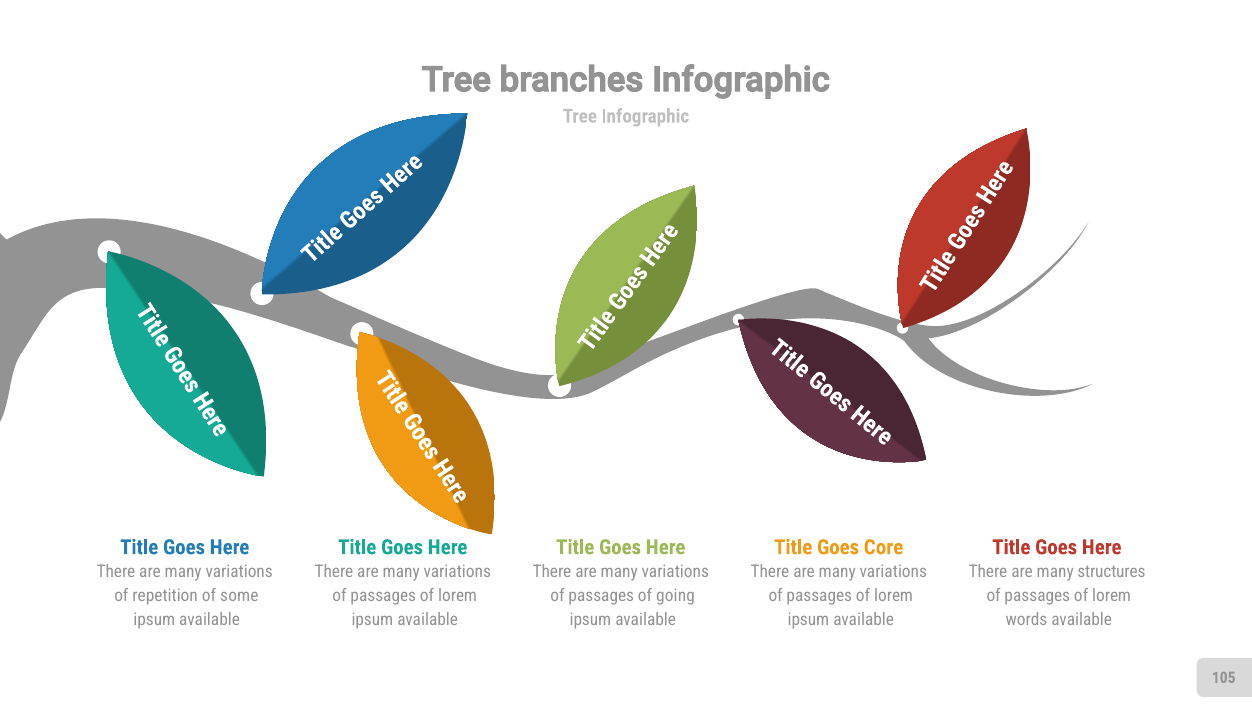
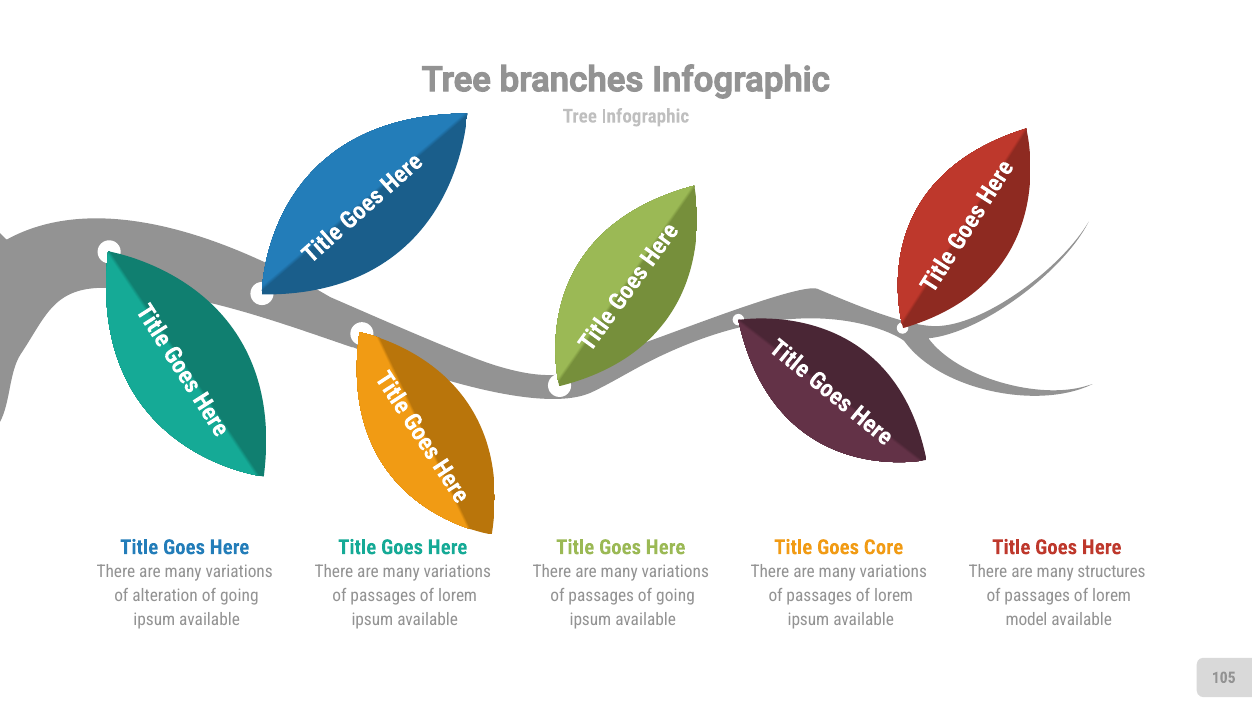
repetition: repetition -> alteration
some at (239, 596): some -> going
words: words -> model
